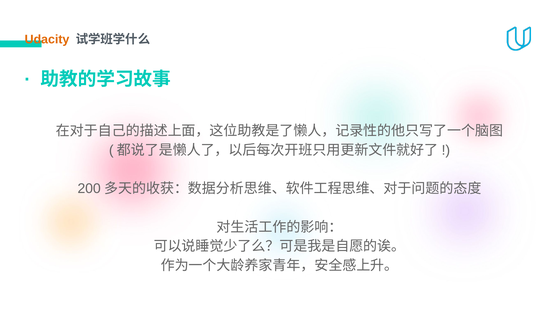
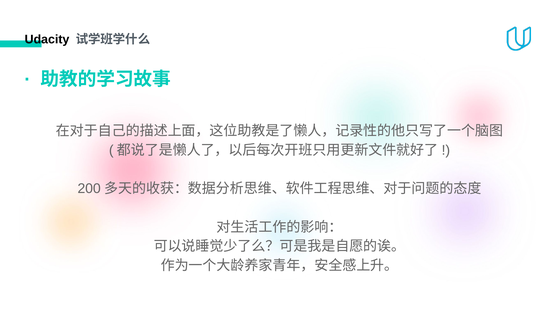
Udacity colour: orange -> black
